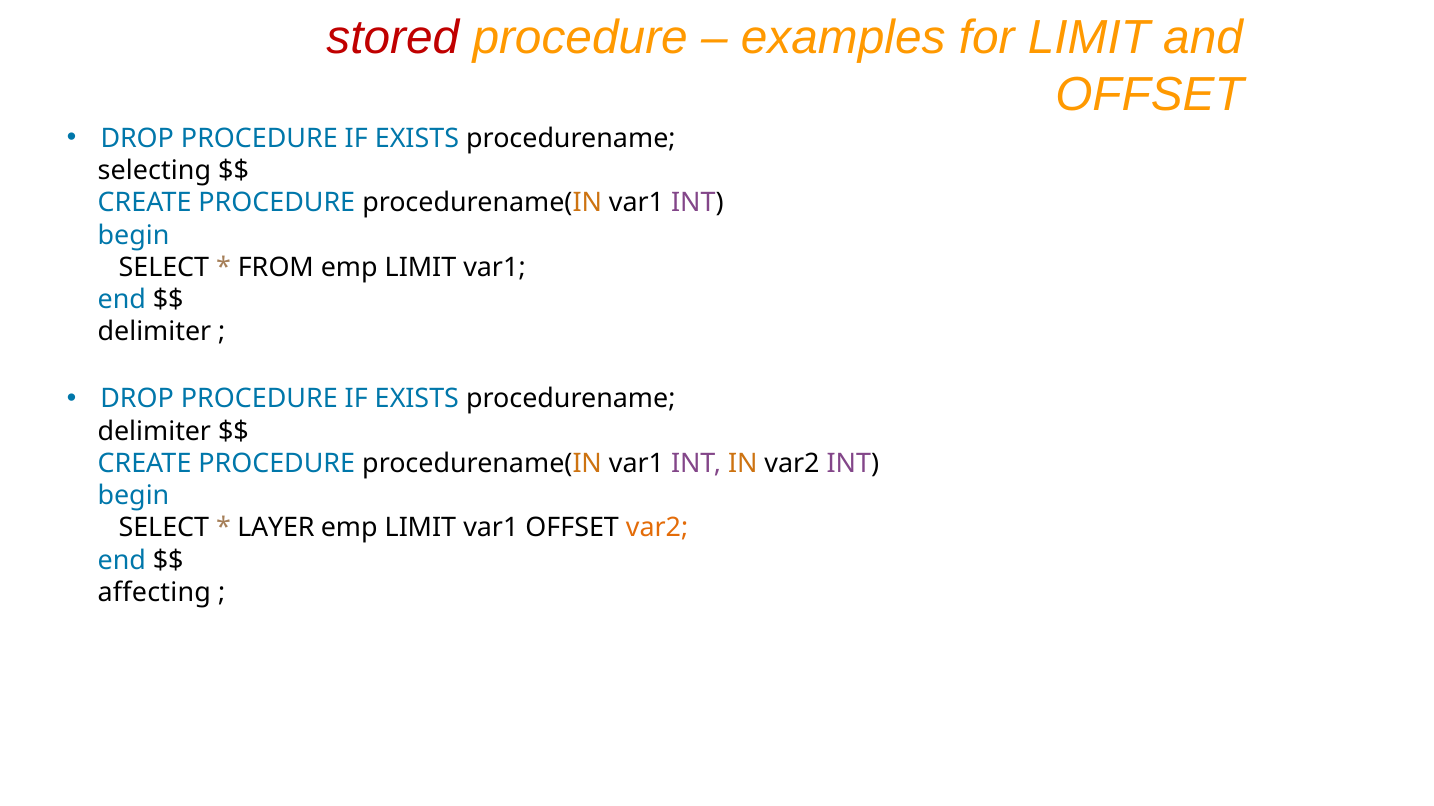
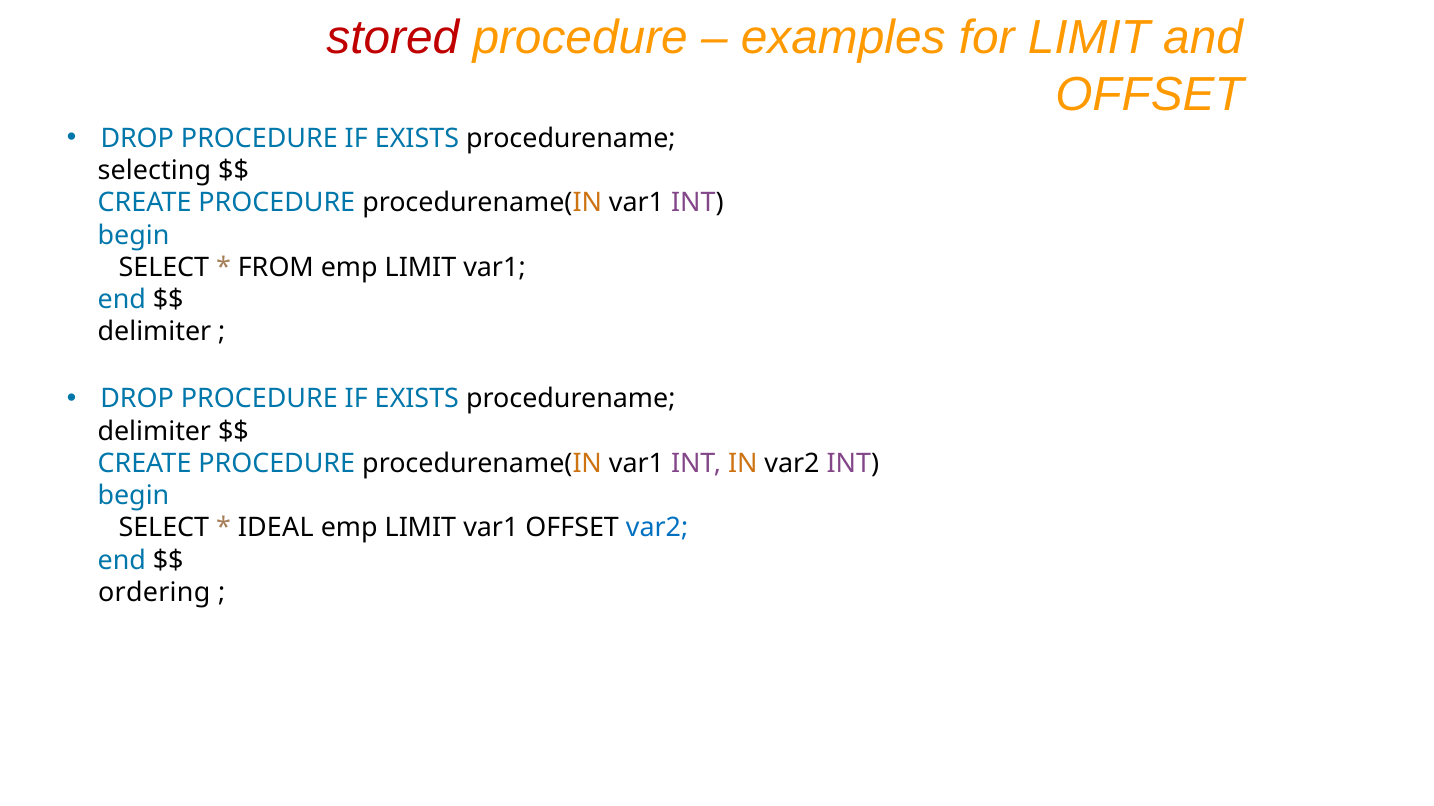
LAYER: LAYER -> IDEAL
var2 at (657, 528) colour: orange -> blue
affecting: affecting -> ordering
